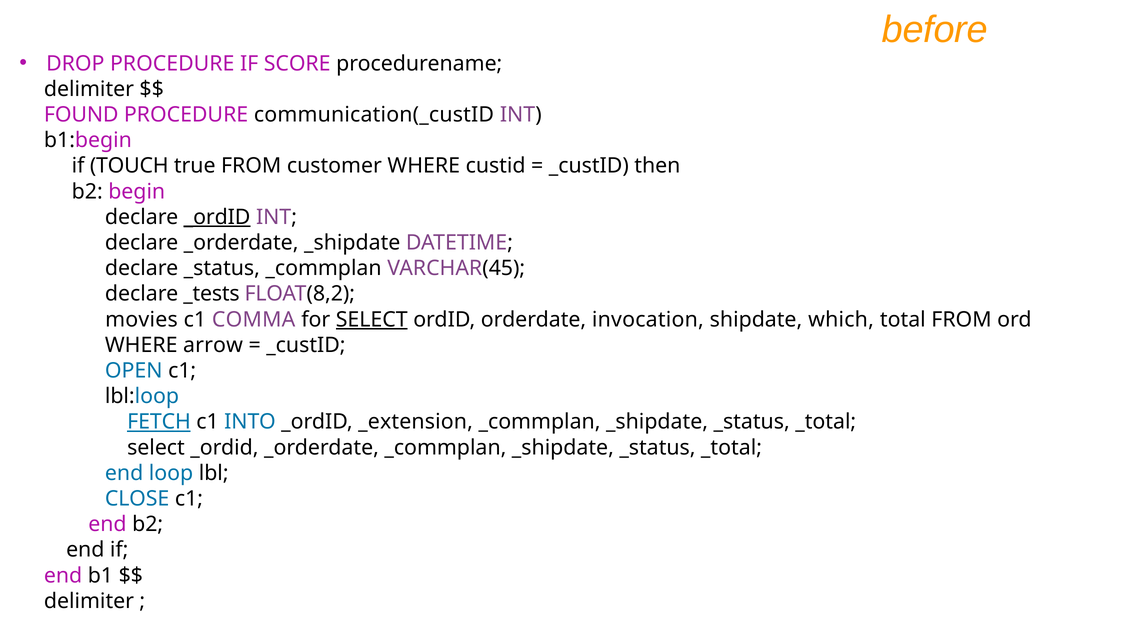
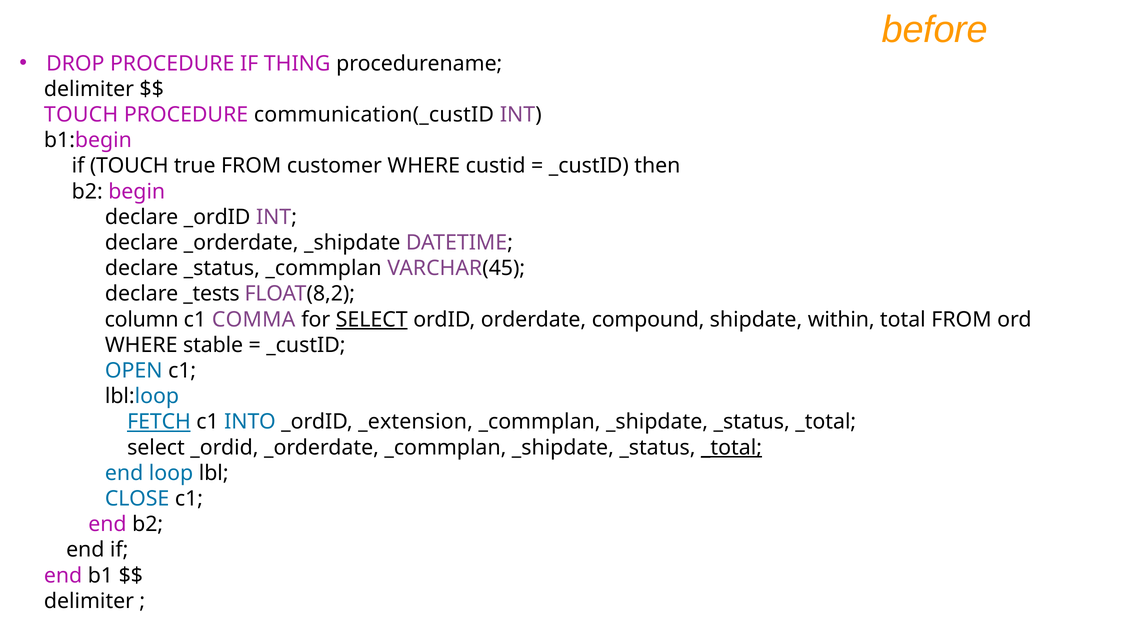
SCORE: SCORE -> THING
FOUND at (81, 115): FOUND -> TOUCH
_ordID at (217, 217) underline: present -> none
movies: movies -> column
invocation: invocation -> compound
which: which -> within
arrow: arrow -> stable
_total at (731, 448) underline: none -> present
